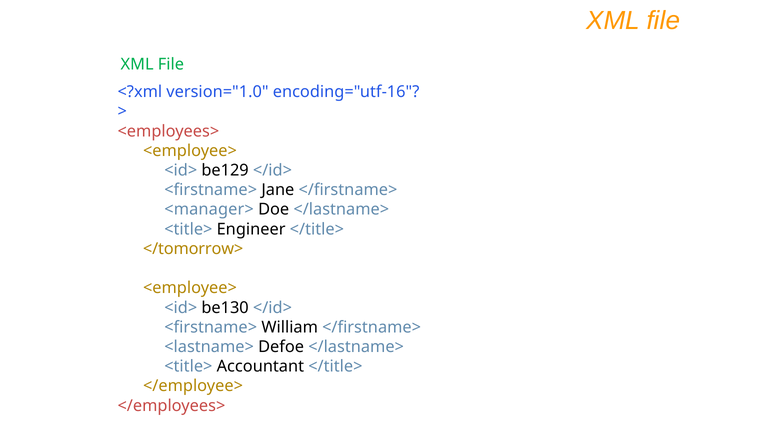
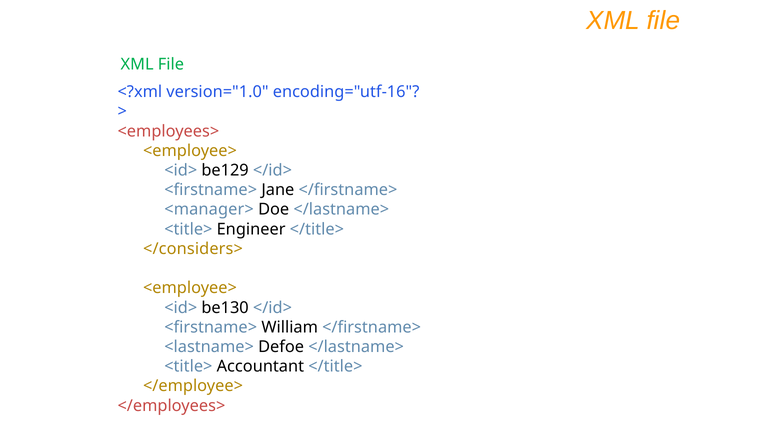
</tomorrow>: </tomorrow> -> </considers>
